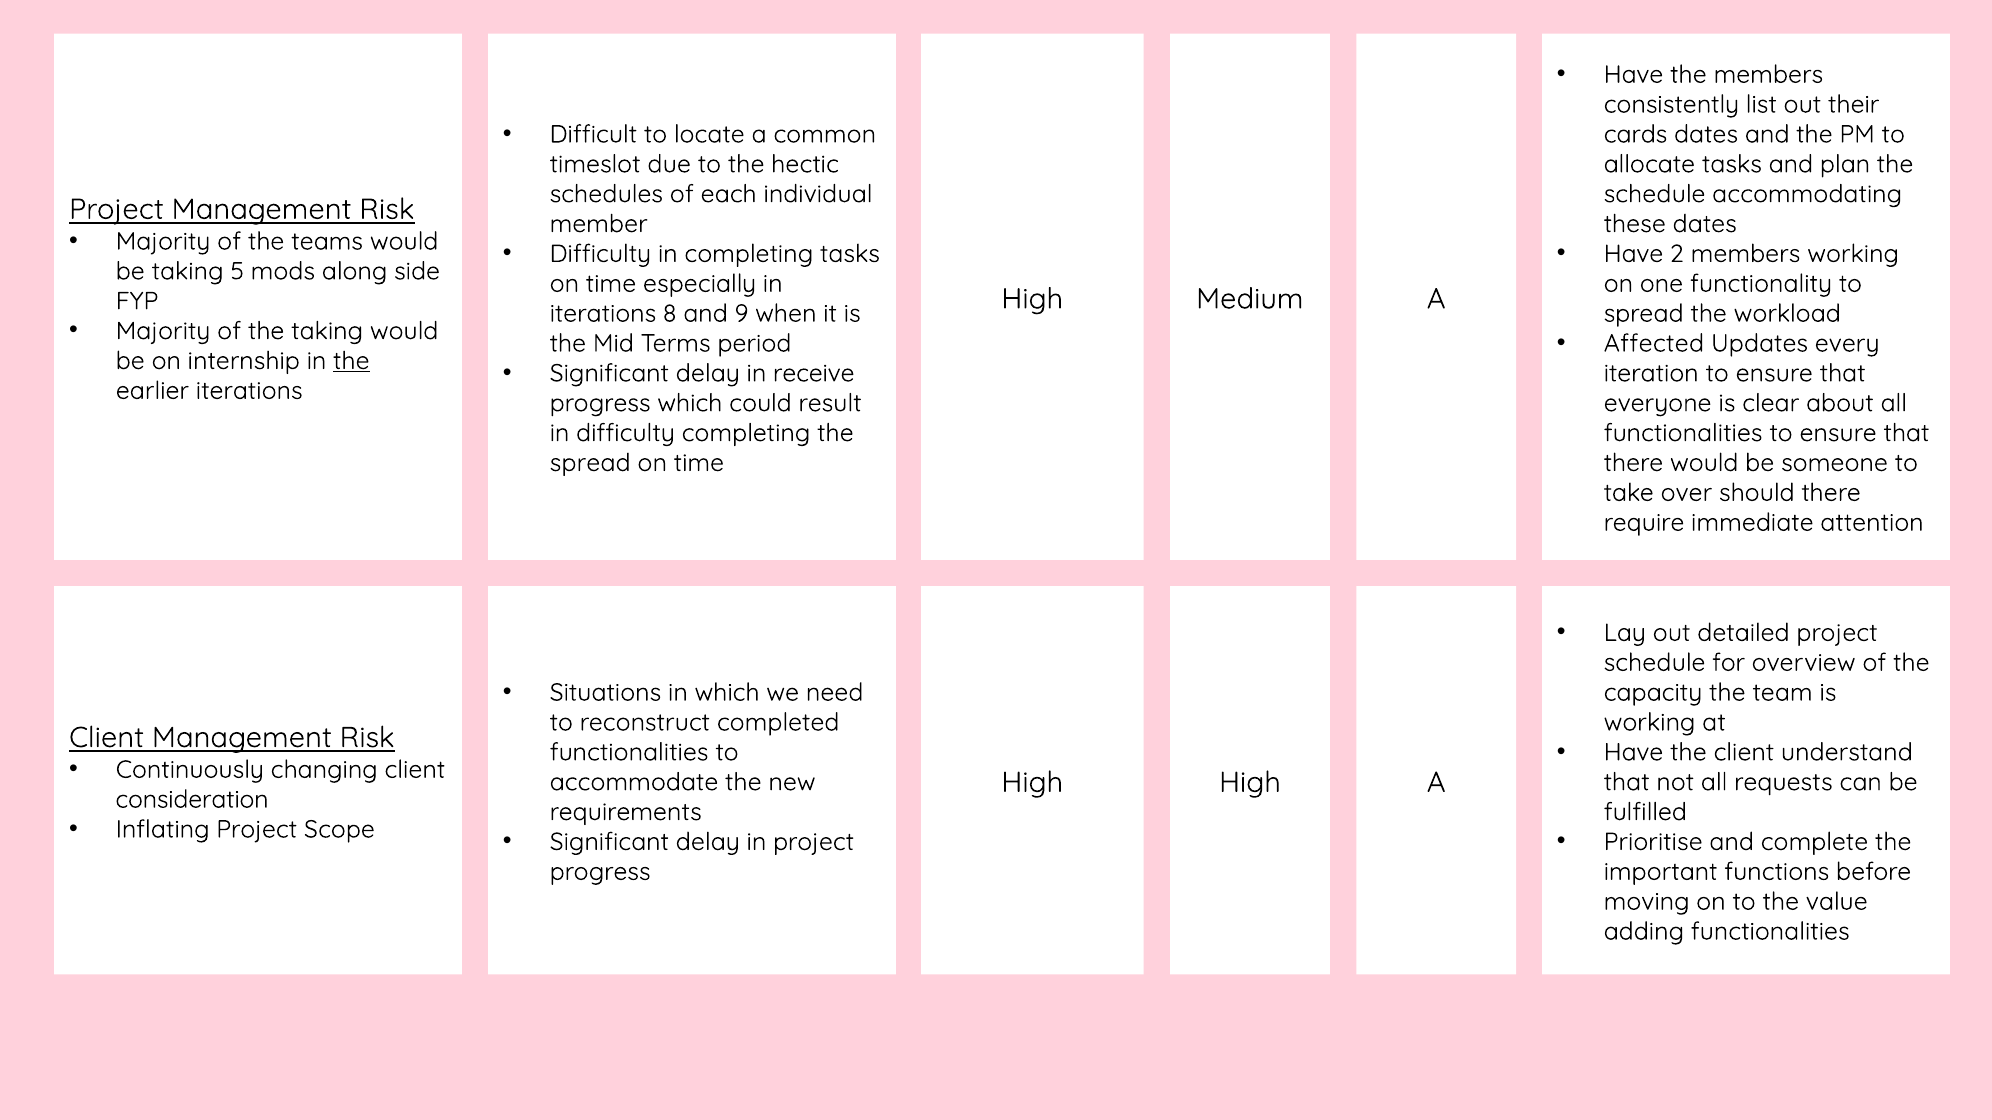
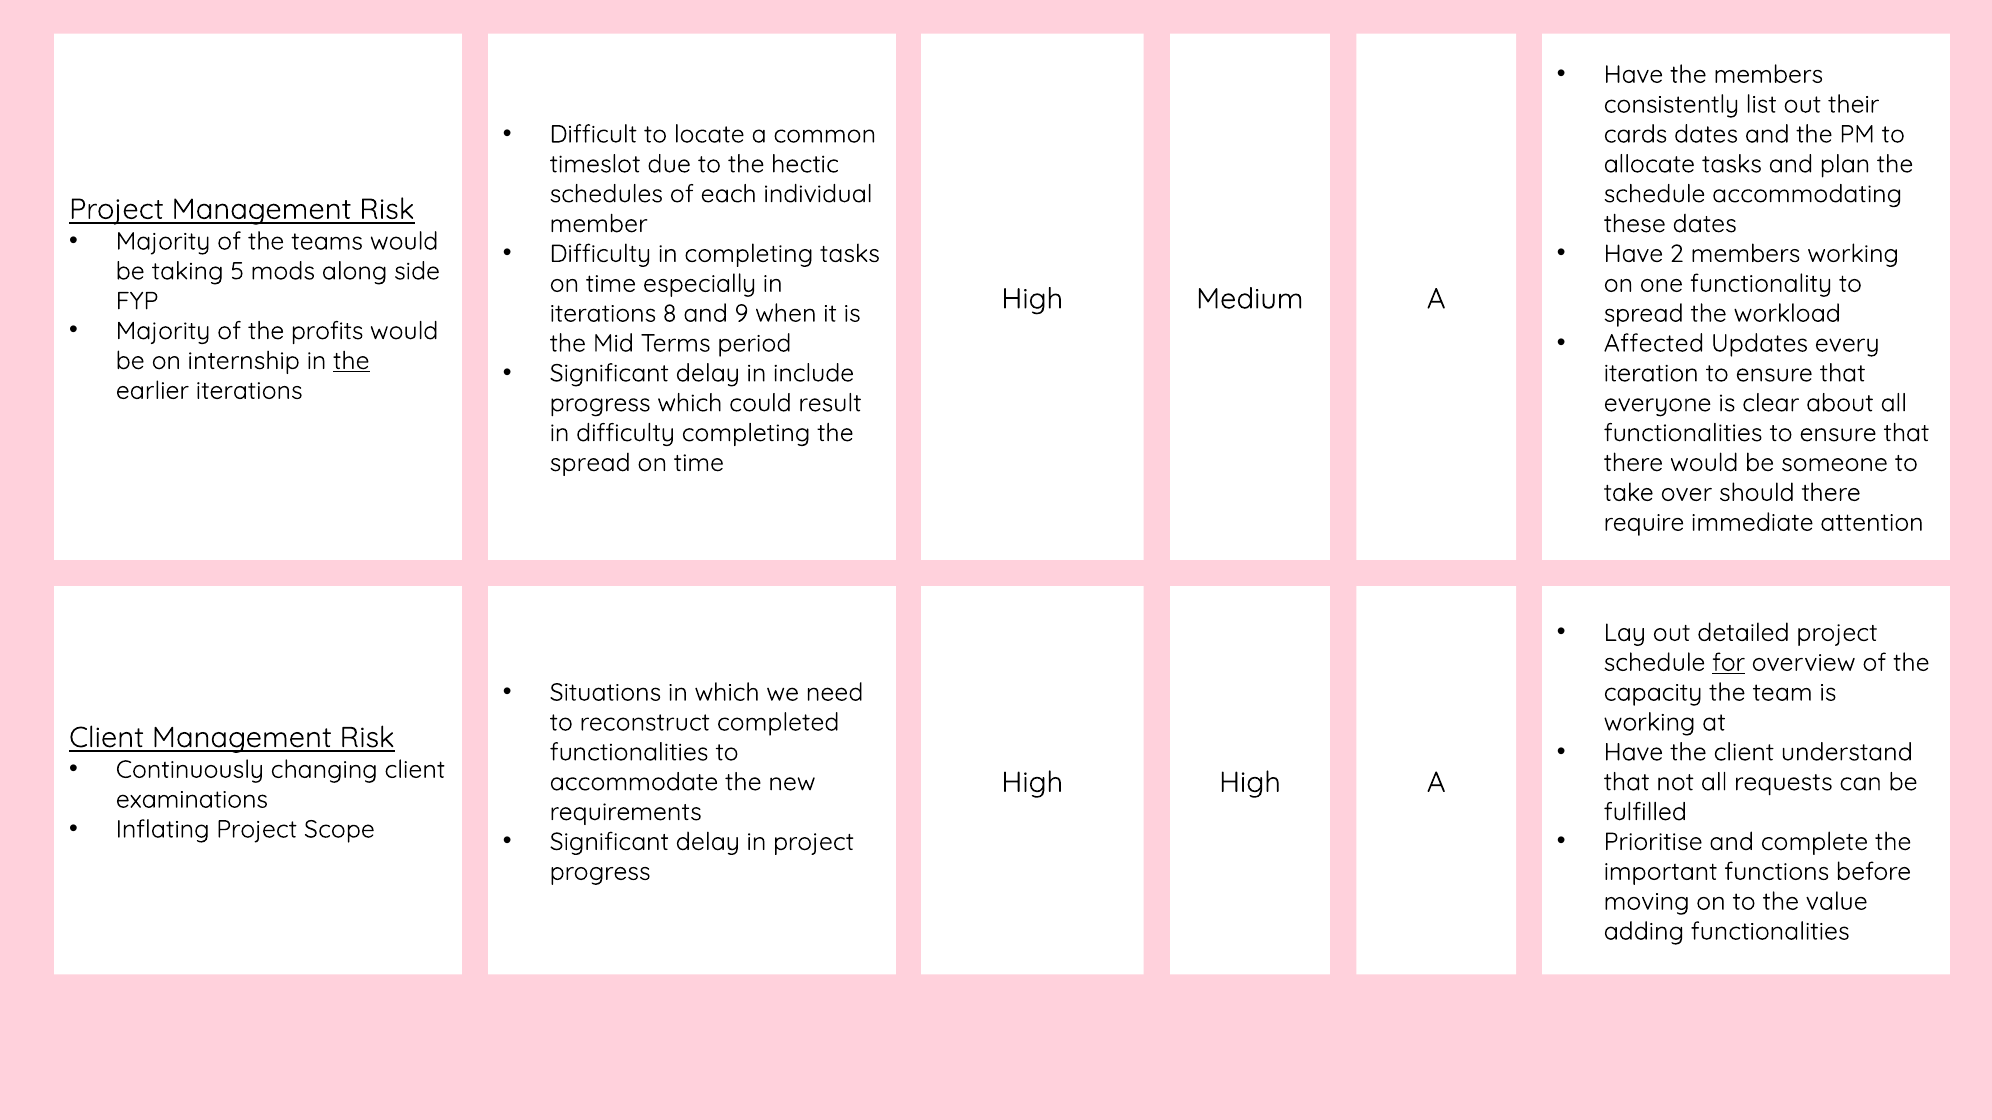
the taking: taking -> profits
receive: receive -> include
for underline: none -> present
consideration: consideration -> examinations
